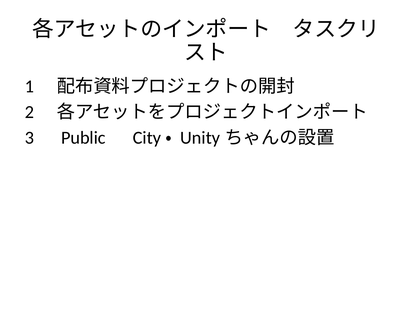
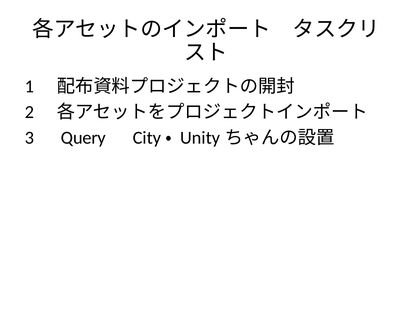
Public: Public -> Query
